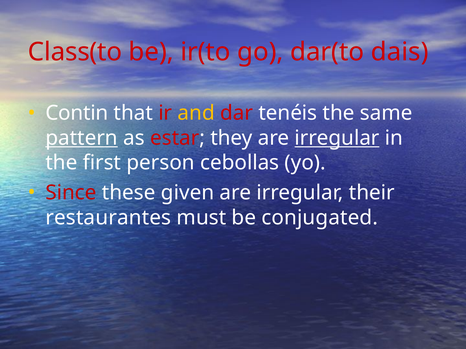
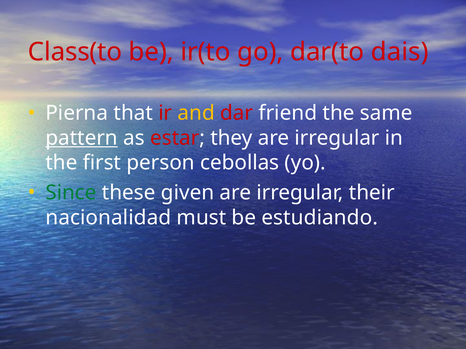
Contin: Contin -> Pierna
tenéis: tenéis -> friend
irregular at (337, 138) underline: present -> none
Since colour: red -> green
restaurantes: restaurantes -> nacionalidad
conjugated: conjugated -> estudiando
